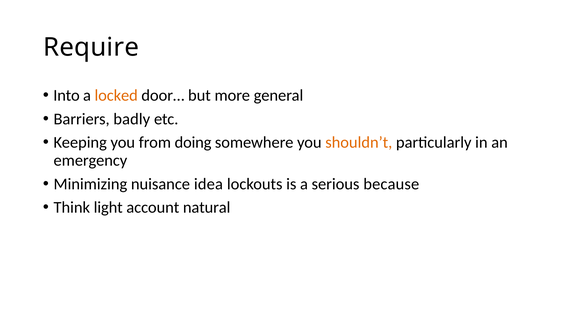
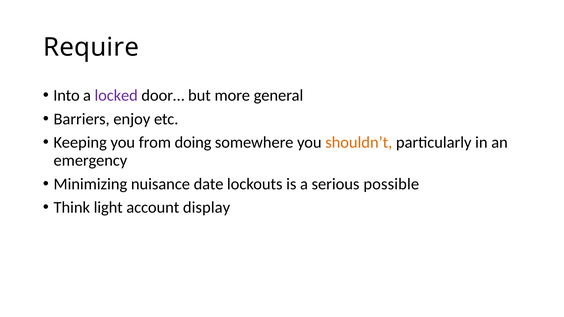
locked colour: orange -> purple
badly: badly -> enjoy
idea: idea -> date
because: because -> possible
natural: natural -> display
